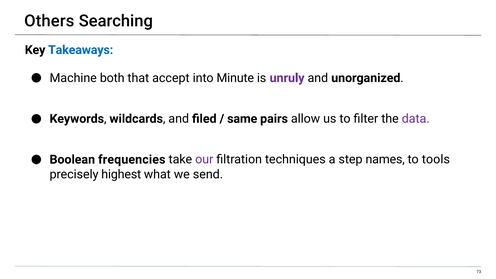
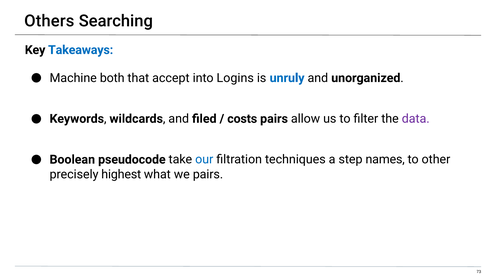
Minute: Minute -> Logins
unruly colour: purple -> blue
same: same -> costs
frequencies: frequencies -> pseudocode
our colour: purple -> blue
tools: tools -> other
we send: send -> pairs
